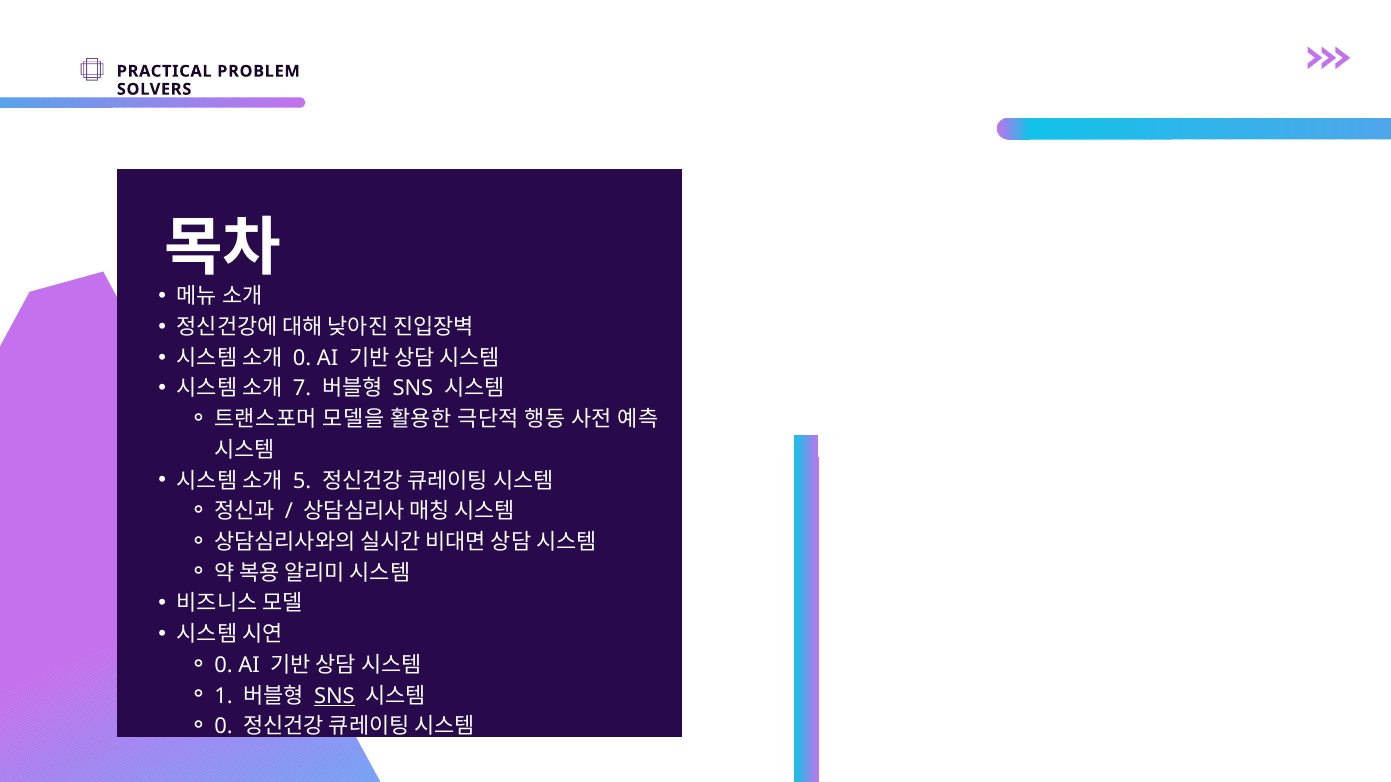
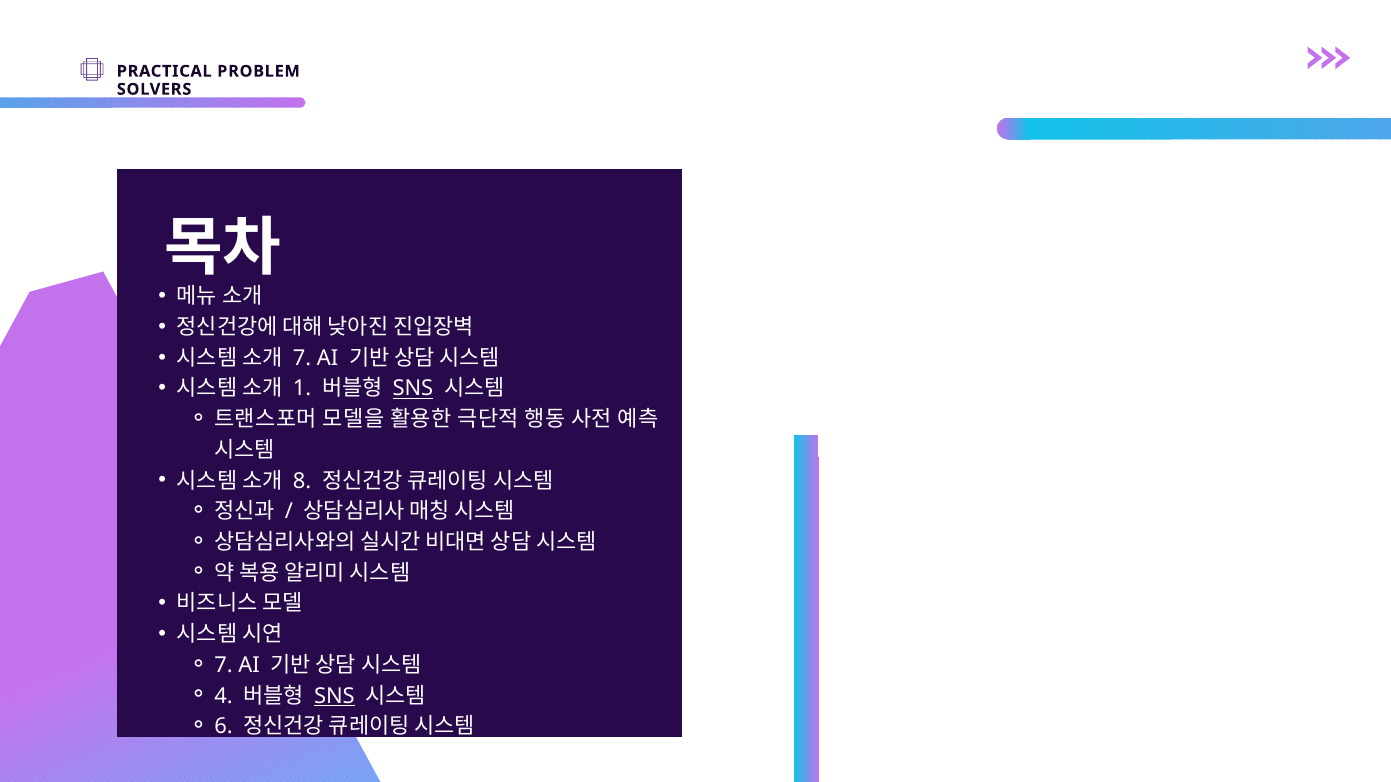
0 at (302, 358): 0 -> 7
7: 7 -> 1
SNS at (413, 389) underline: none -> present
5: 5 -> 8
0 at (223, 665): 0 -> 7
1: 1 -> 4
0 at (223, 727): 0 -> 6
